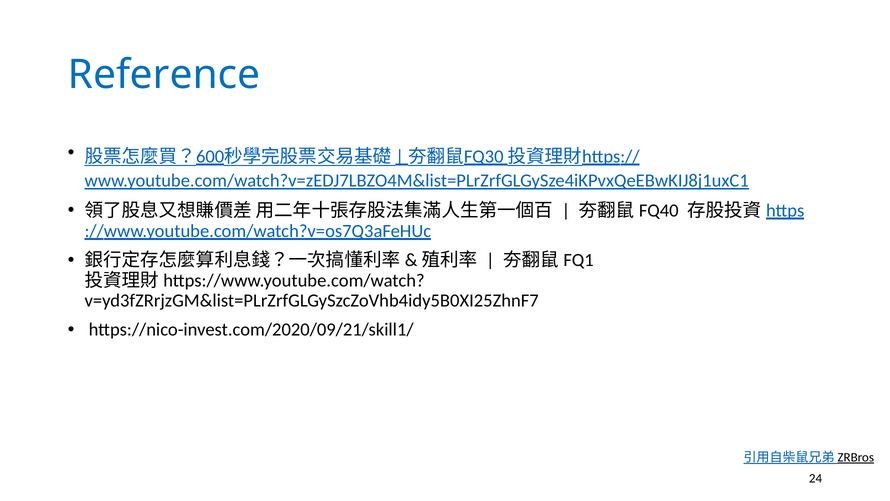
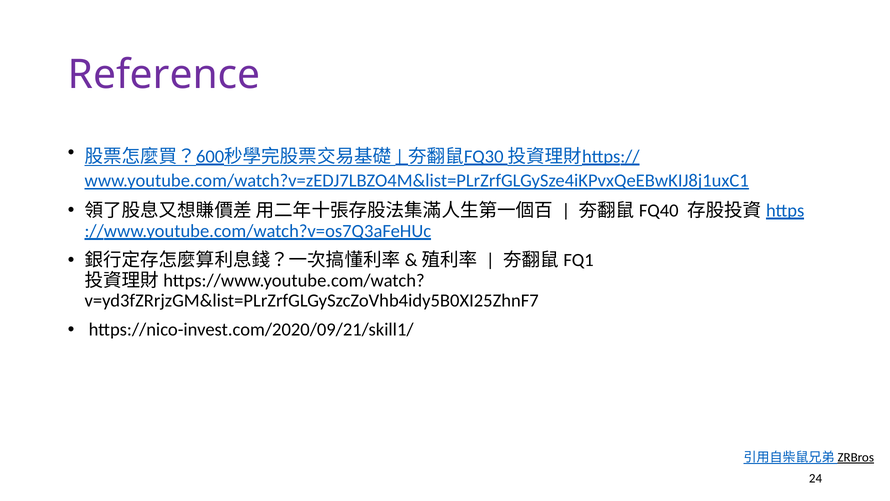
Reference colour: blue -> purple
